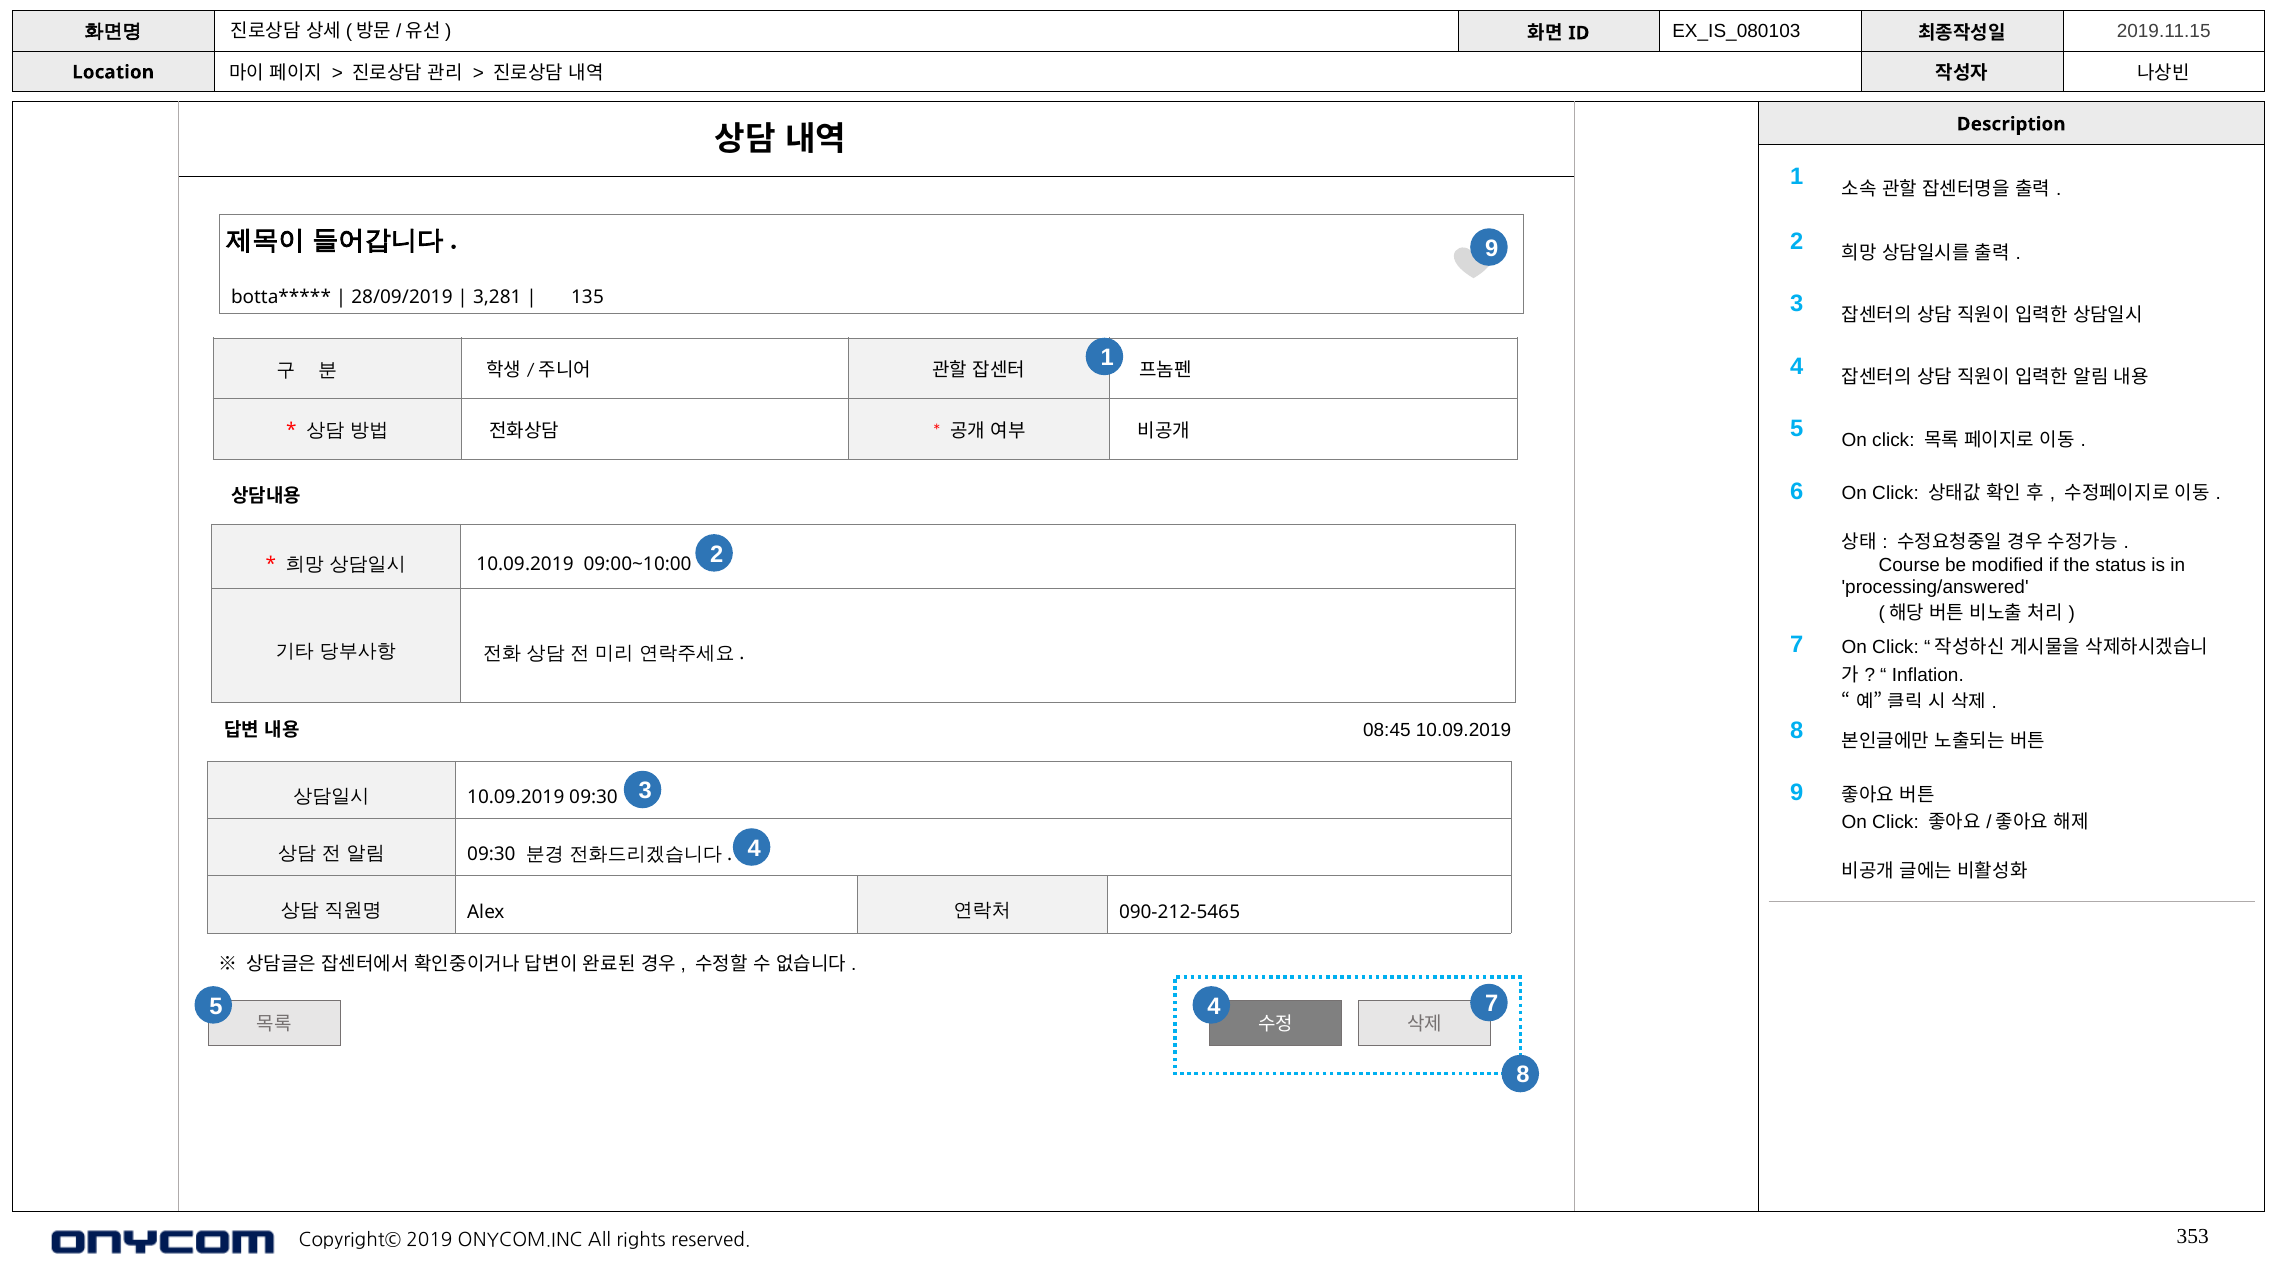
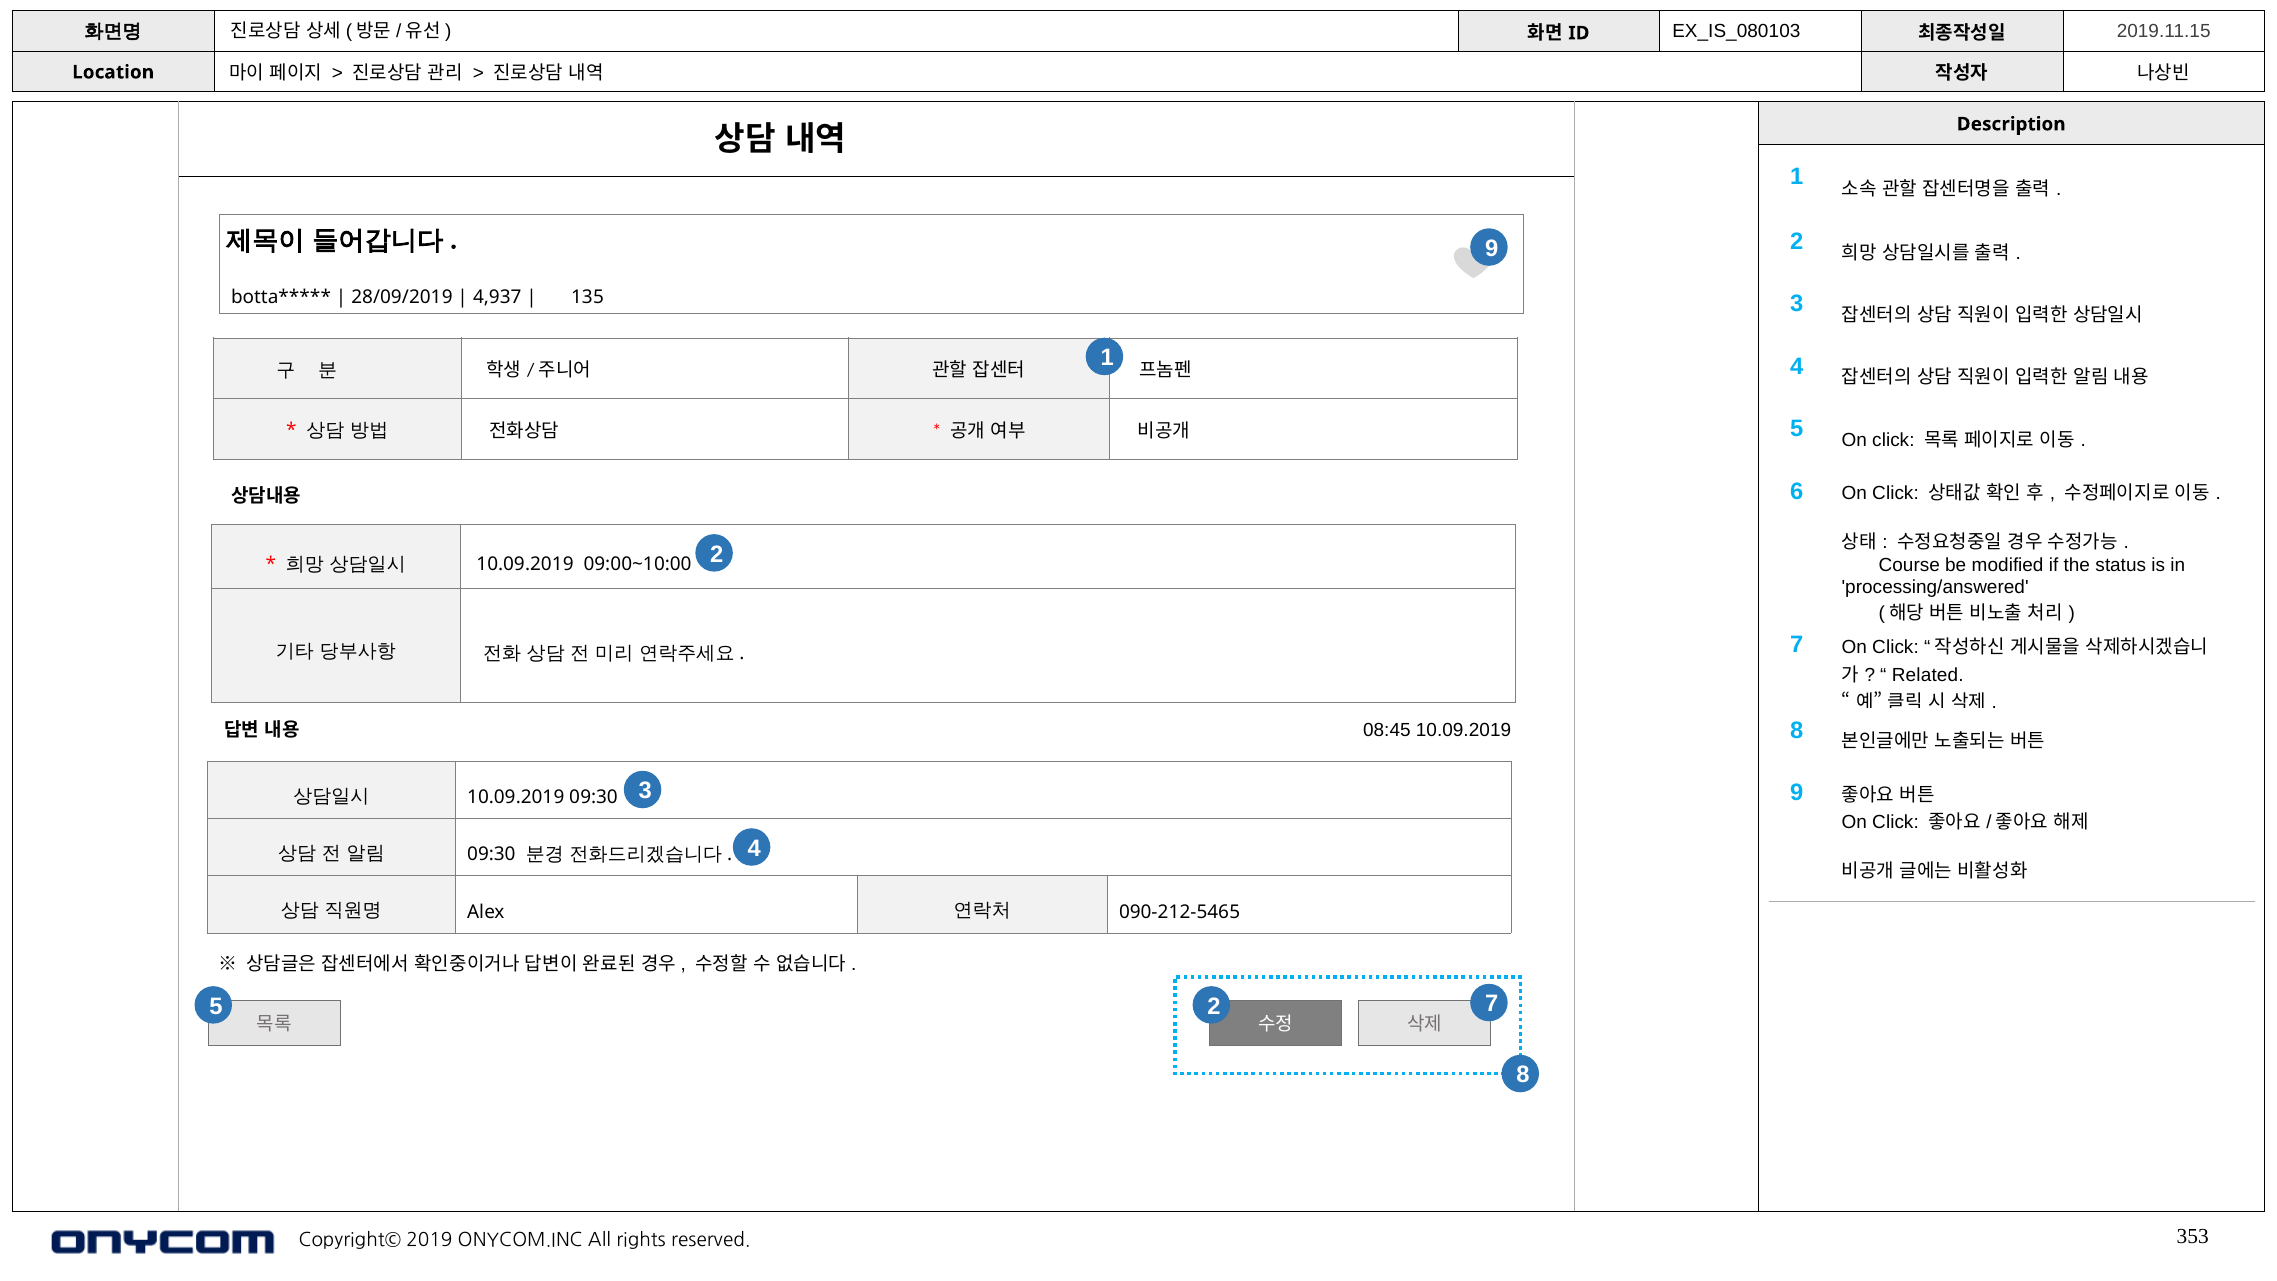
3,281: 3,281 -> 4,937
Inflation: Inflation -> Related
5 4: 4 -> 2
